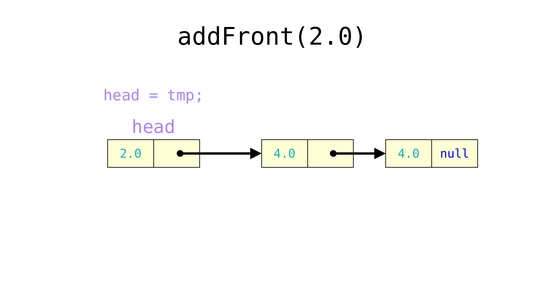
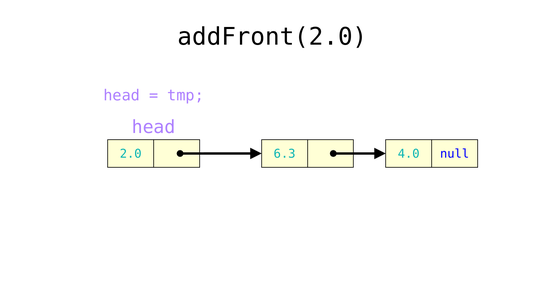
4.0 at (285, 153): 4.0 -> 6.3
